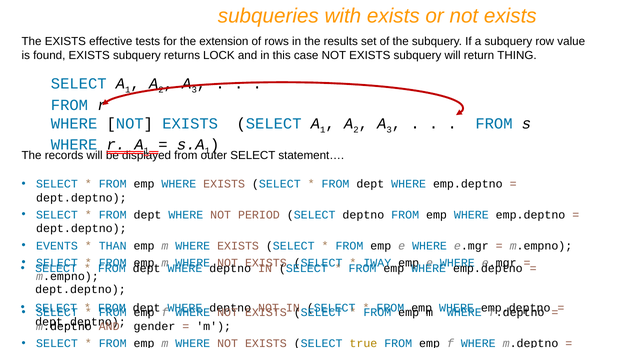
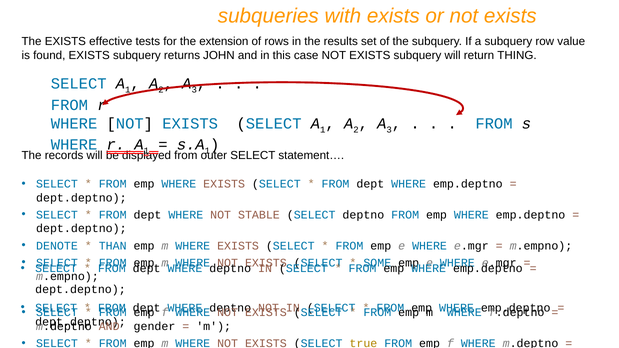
LOCK: LOCK -> JOHN
PERIOD: PERIOD -> STABLE
EVENTS: EVENTS -> DENOTE
IWAY: IWAY -> SOME
